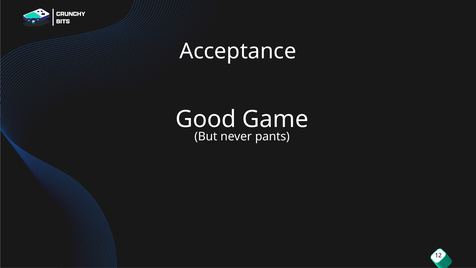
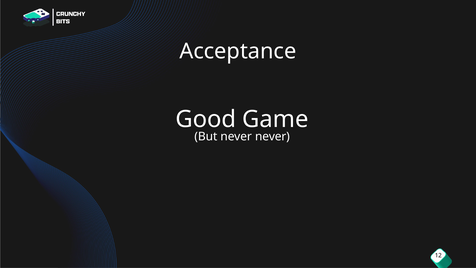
never pants: pants -> never
